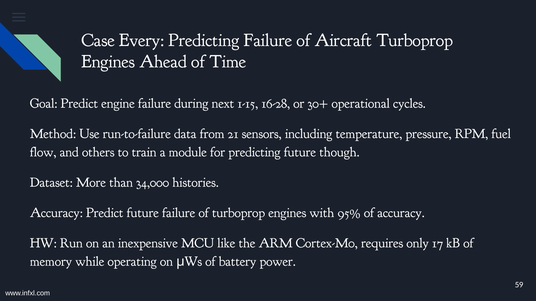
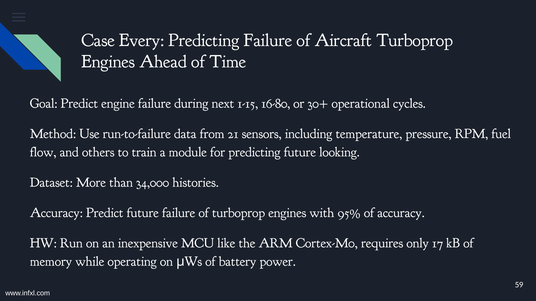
16-28: 16-28 -> 16-80
though: though -> looking
